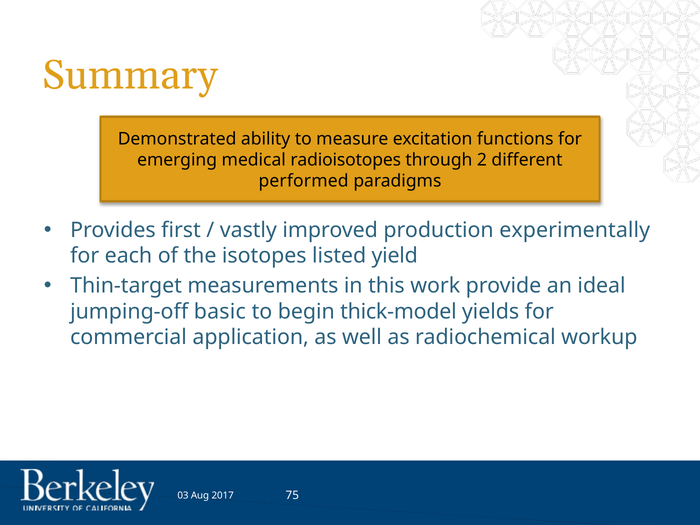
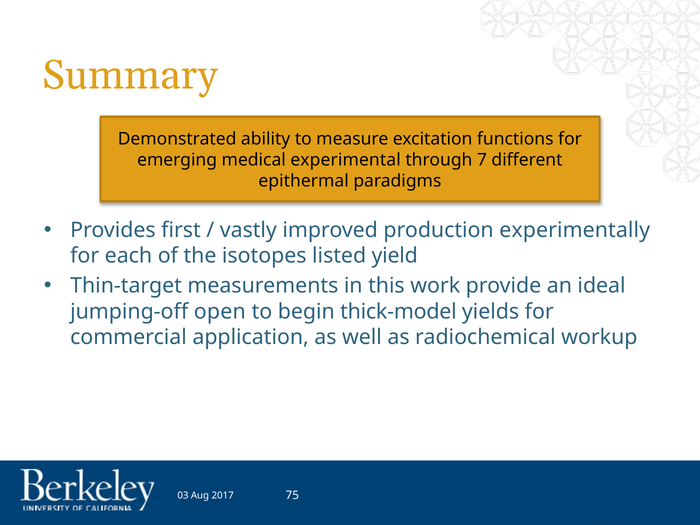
radioisotopes: radioisotopes -> experimental
2: 2 -> 7
performed: performed -> epithermal
basic: basic -> open
